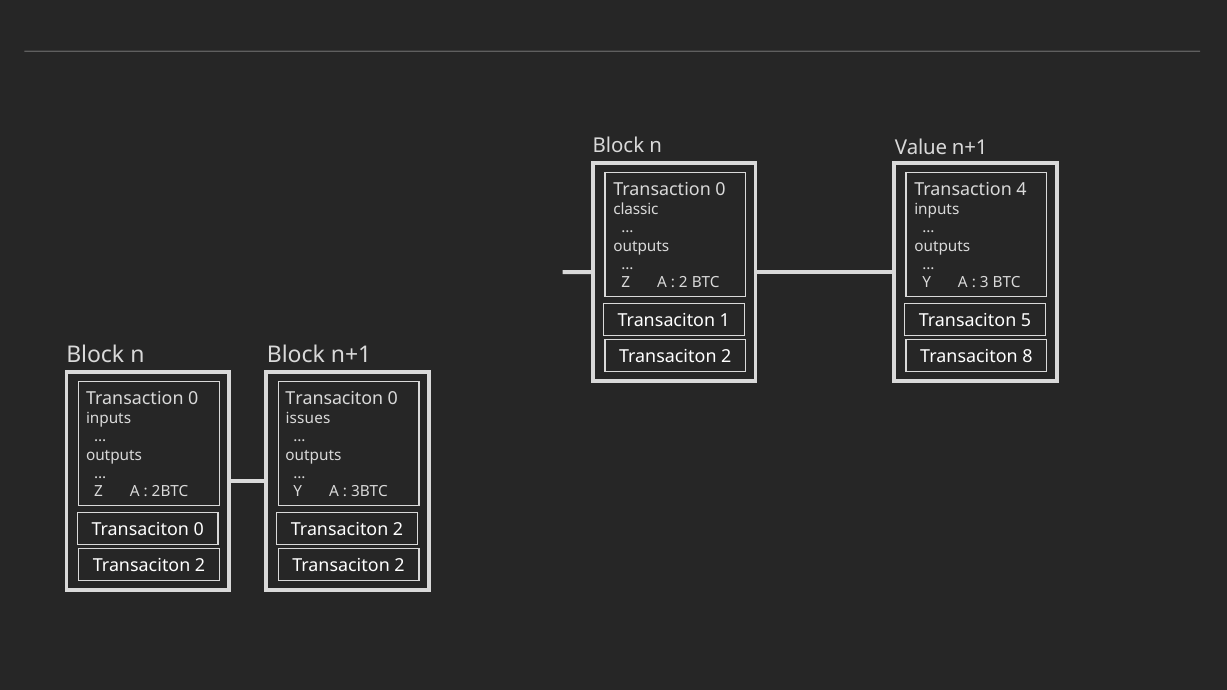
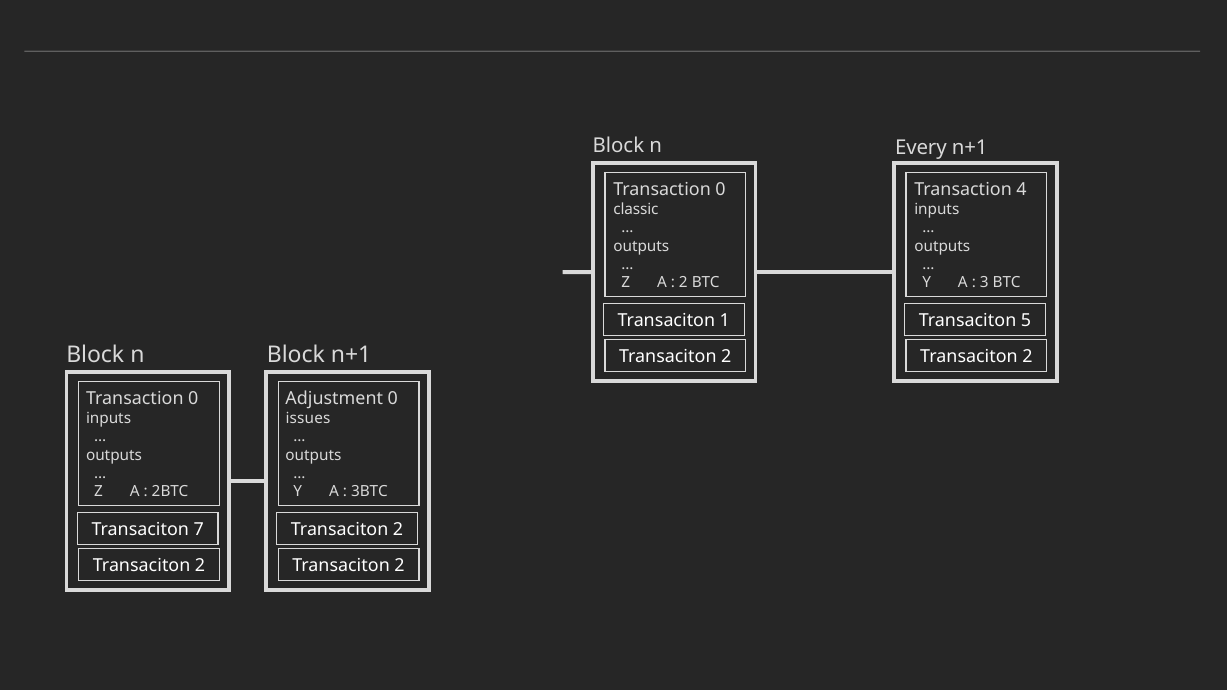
Value: Value -> Every
8 at (1027, 357): 8 -> 2
Transaciton at (334, 399): Transaciton -> Adjustment
0 at (199, 530): 0 -> 7
